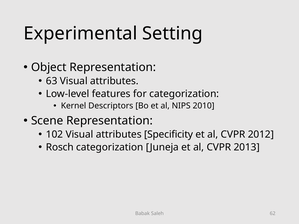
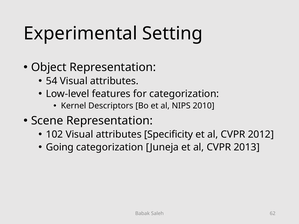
63: 63 -> 54
Rosch: Rosch -> Going
